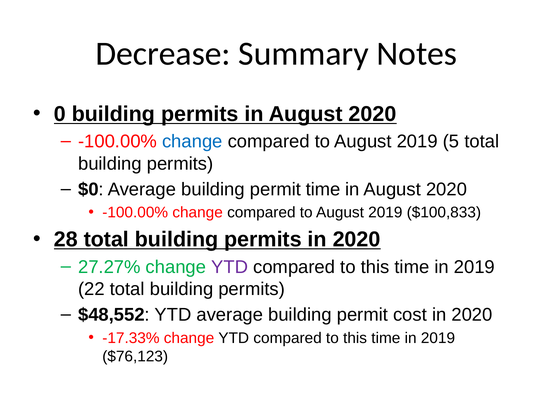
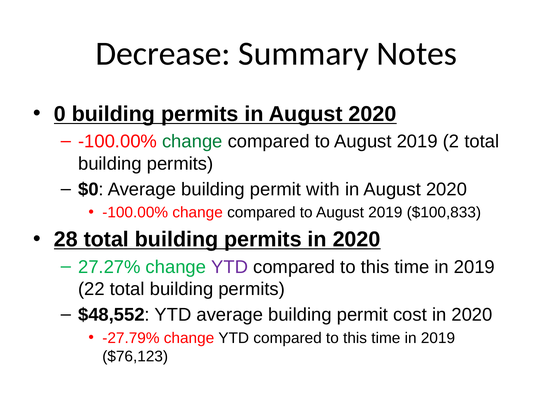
change at (192, 141) colour: blue -> green
5: 5 -> 2
permit time: time -> with
-17.33%: -17.33% -> -27.79%
